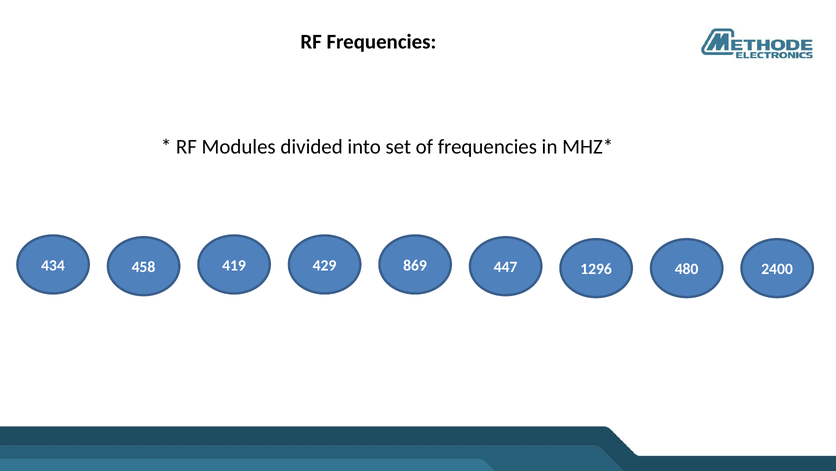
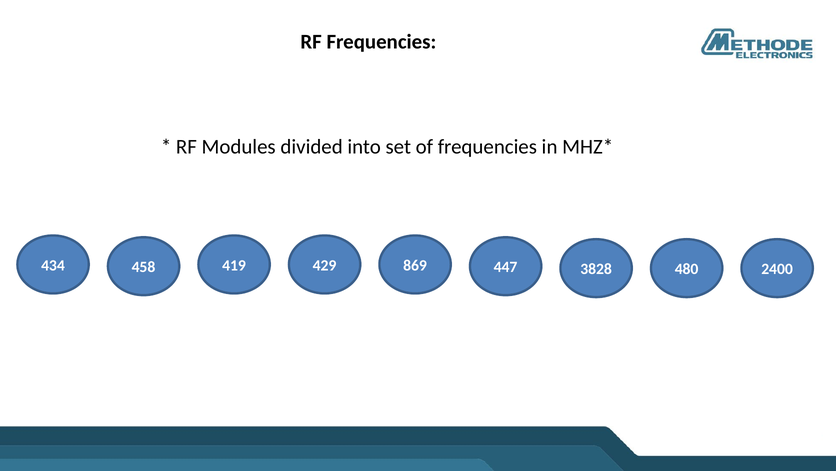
1296: 1296 -> 3828
